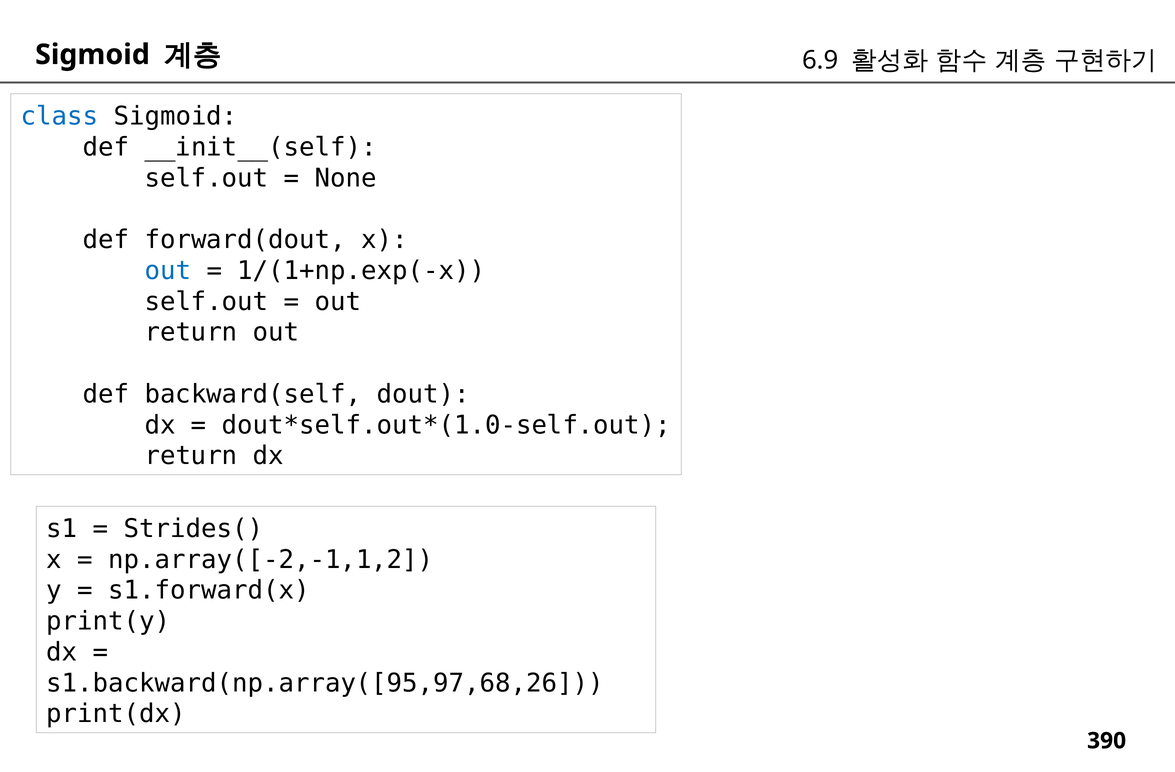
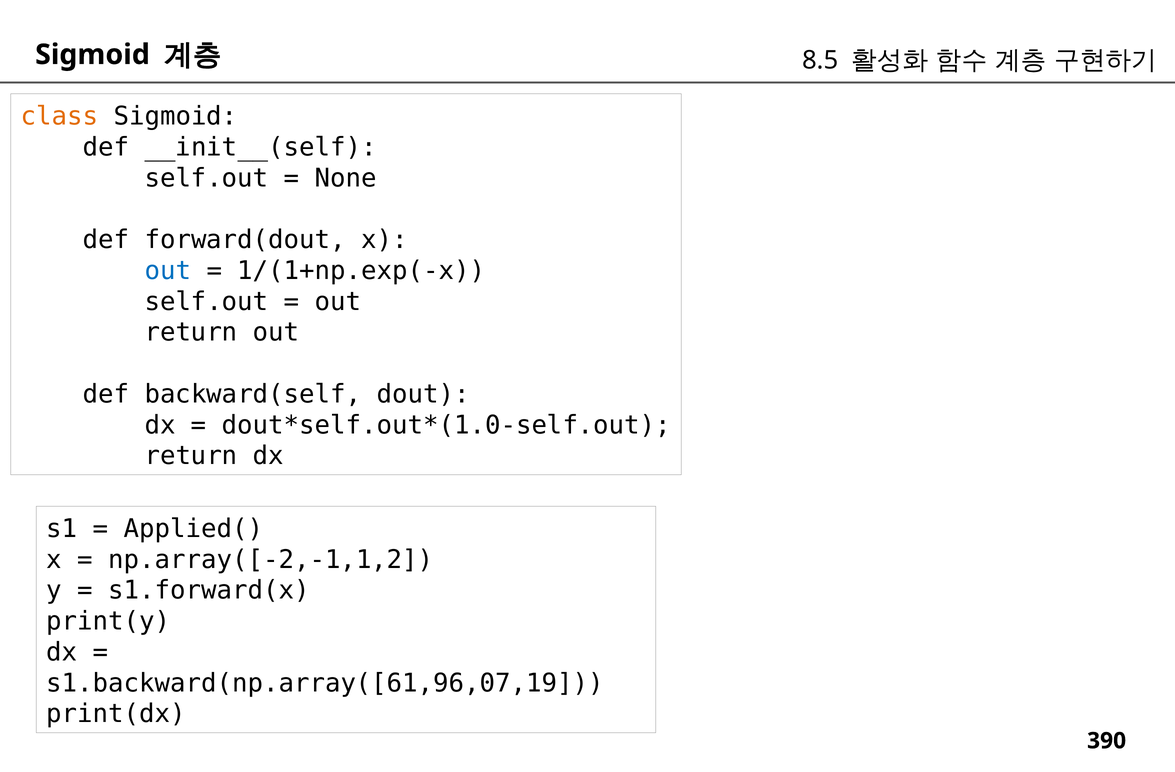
6.9: 6.9 -> 8.5
class colour: blue -> orange
Strides(: Strides( -> Applied(
s1.backward(np.array([95,97,68,26: s1.backward(np.array([95,97,68,26 -> s1.backward(np.array([61,96,07,19
